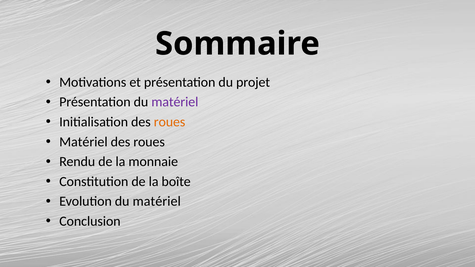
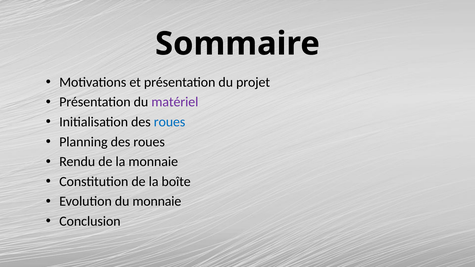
roues at (170, 122) colour: orange -> blue
Matériel at (83, 142): Matériel -> Planning
Evolution du matériel: matériel -> monnaie
